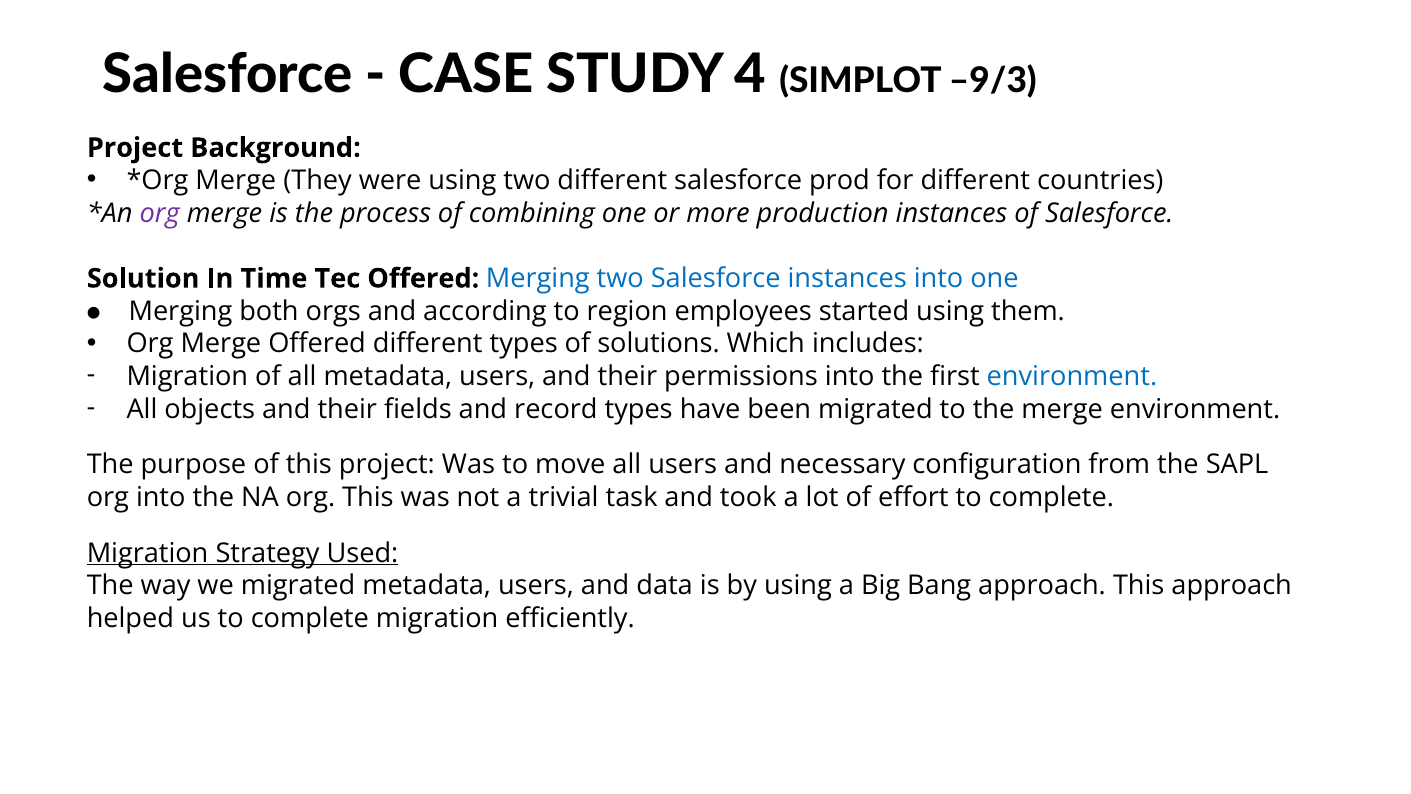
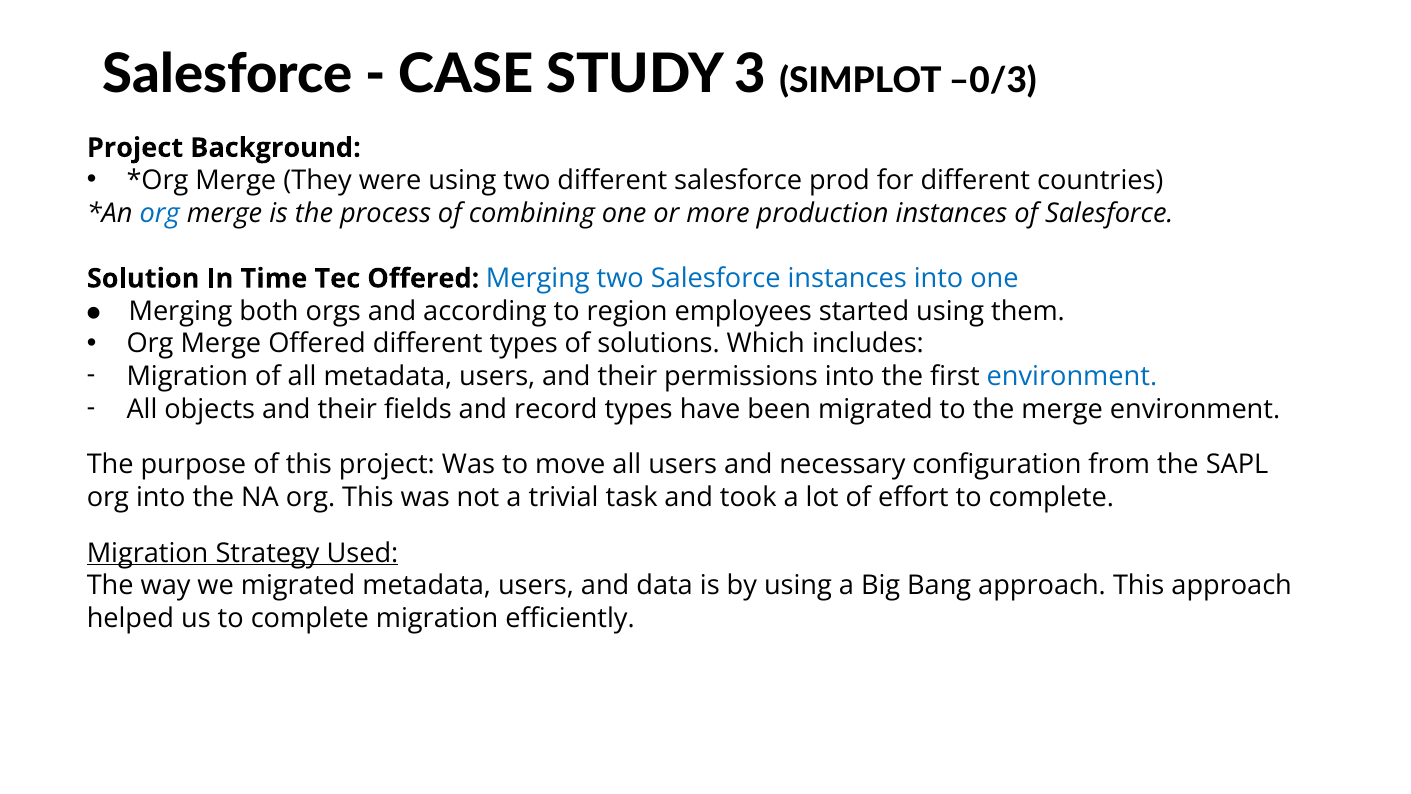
4: 4 -> 3
–9/3: –9/3 -> –0/3
org at (160, 213) colour: purple -> blue
